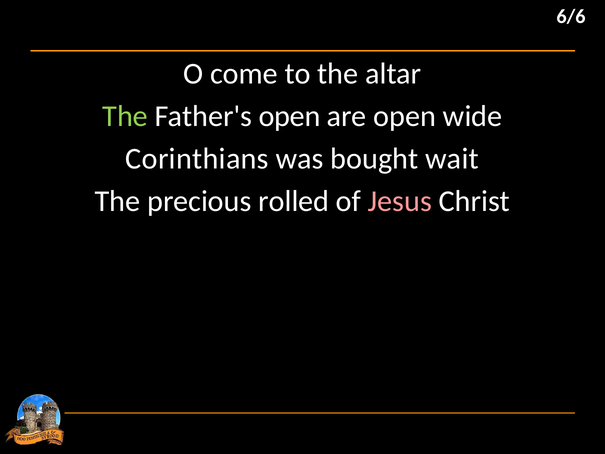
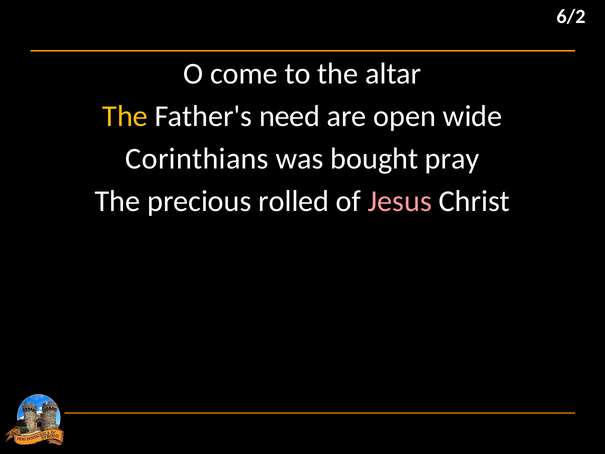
6/6: 6/6 -> 6/2
The at (125, 116) colour: light green -> yellow
Father's open: open -> need
wait: wait -> pray
